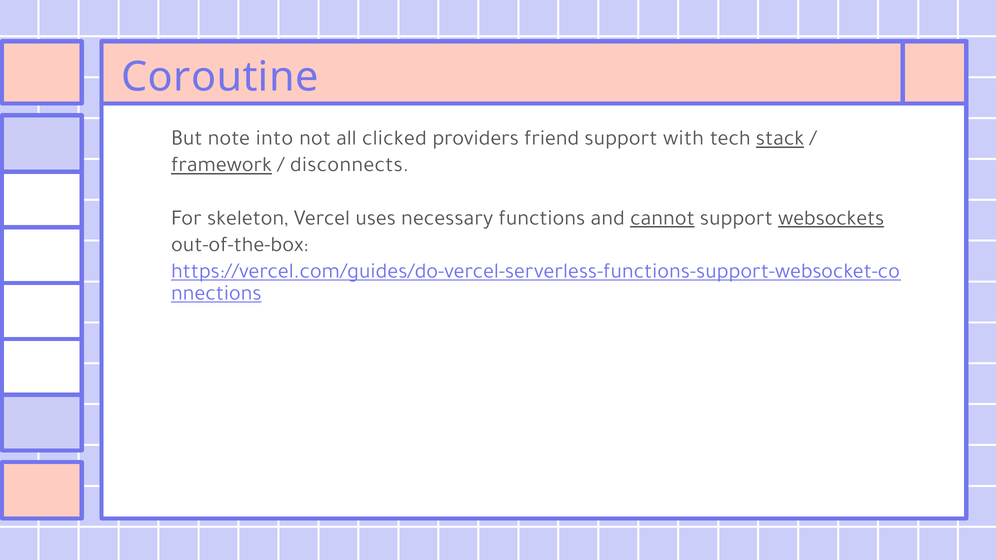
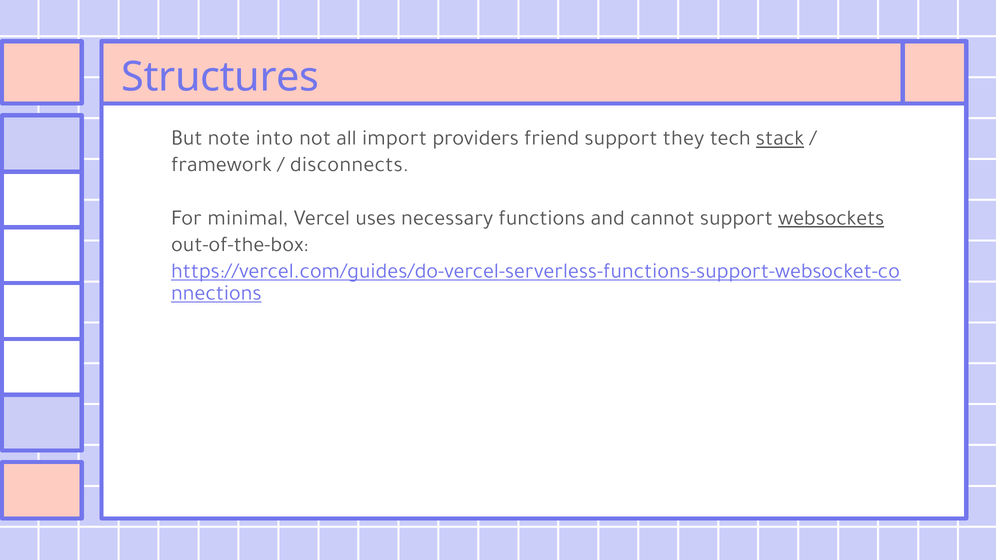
Coroutine: Coroutine -> Structures
clicked: clicked -> import
with: with -> they
framework underline: present -> none
skeleton: skeleton -> minimal
cannot underline: present -> none
